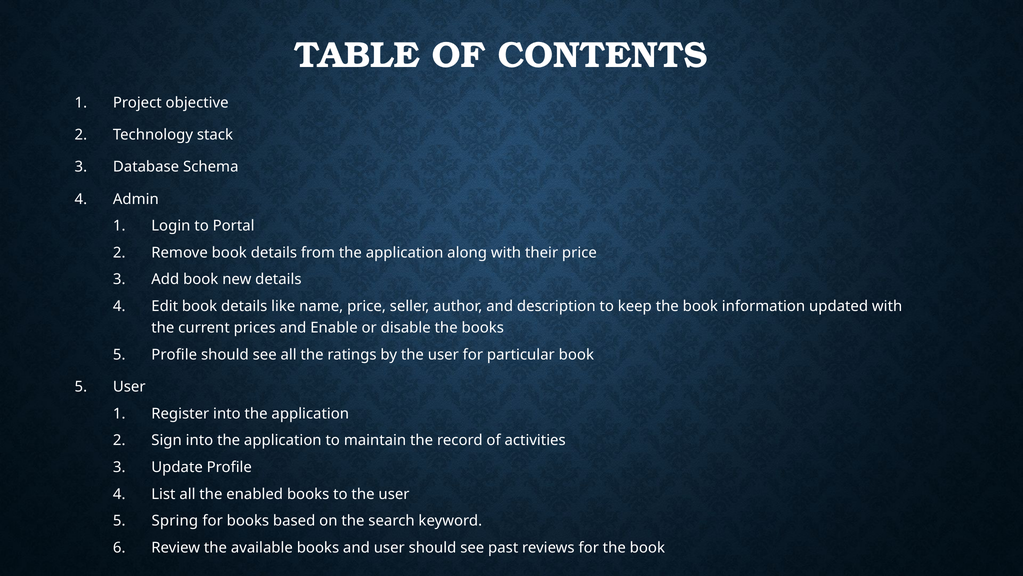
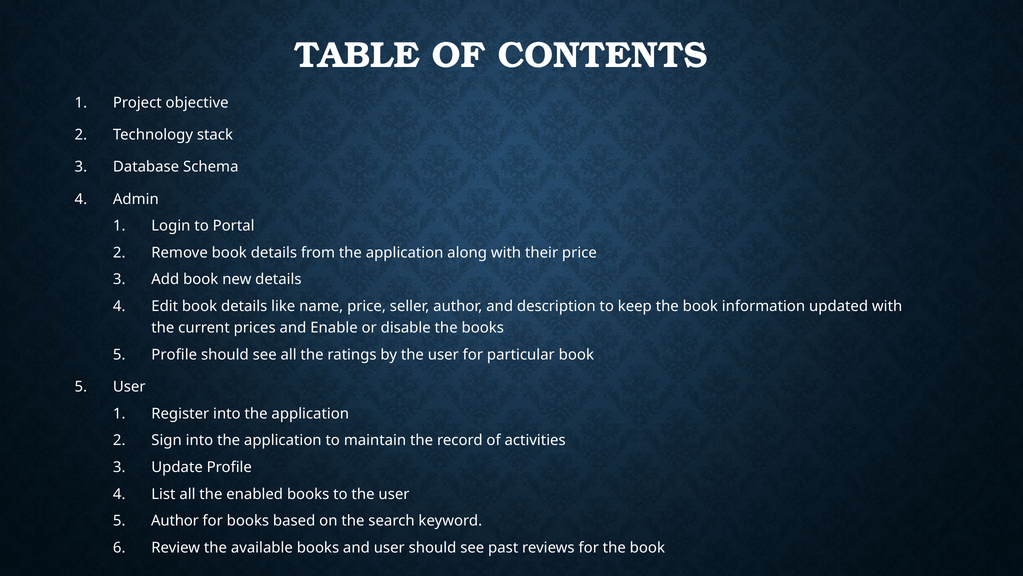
Spring at (175, 520): Spring -> Author
